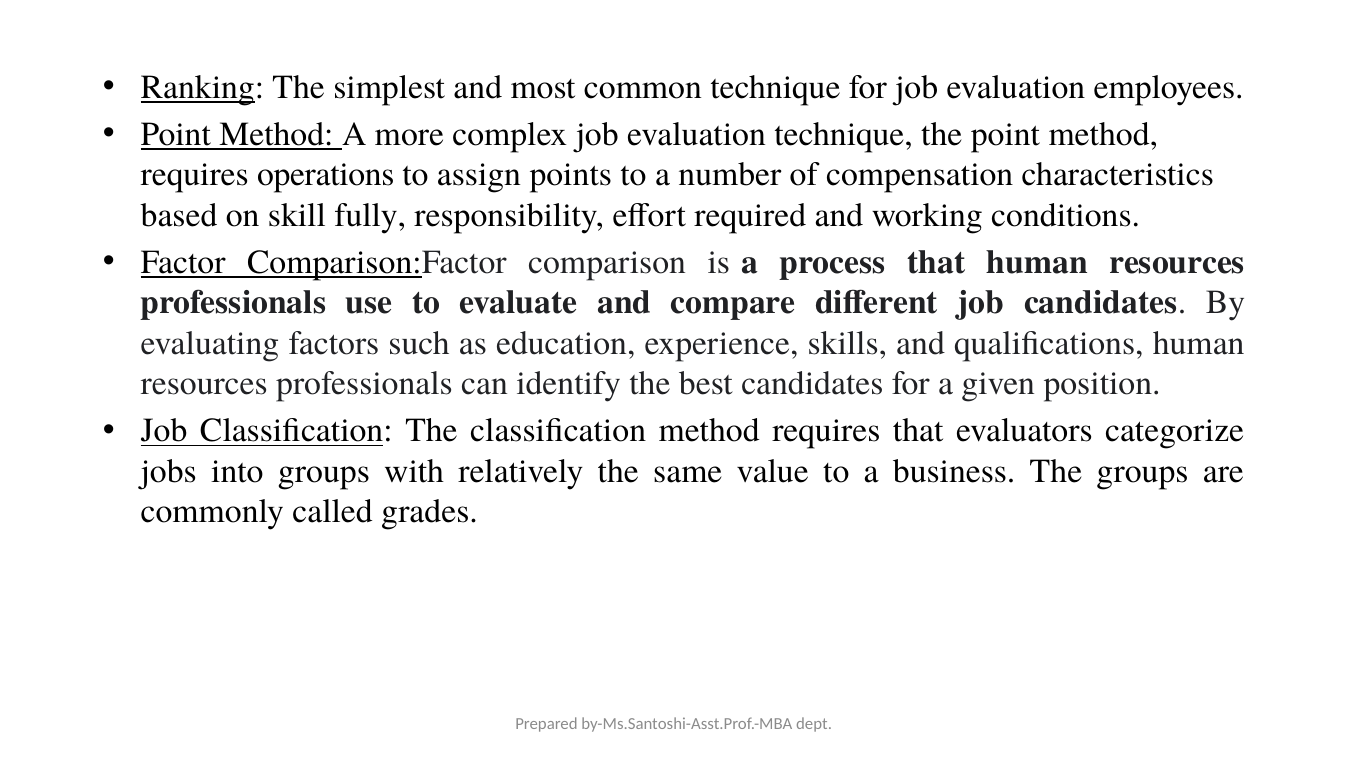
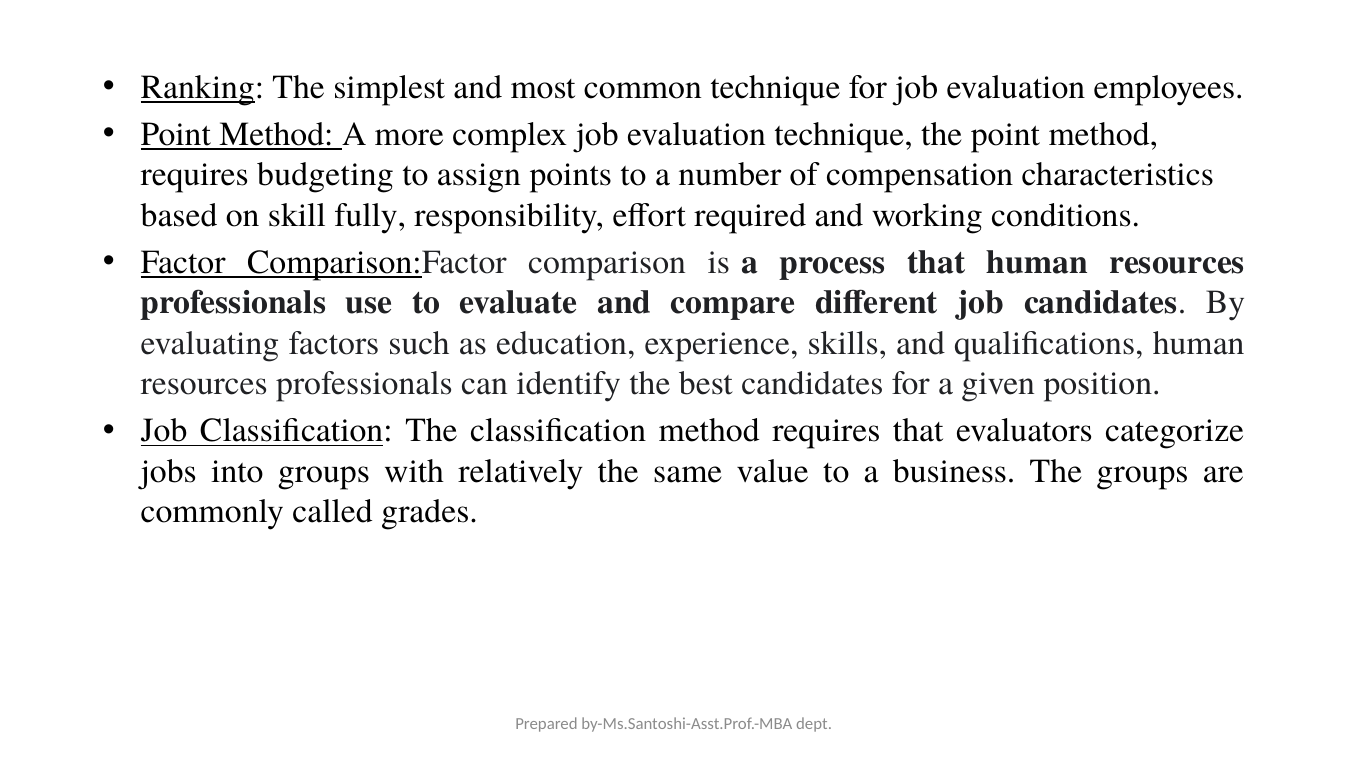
operations: operations -> budgeting
